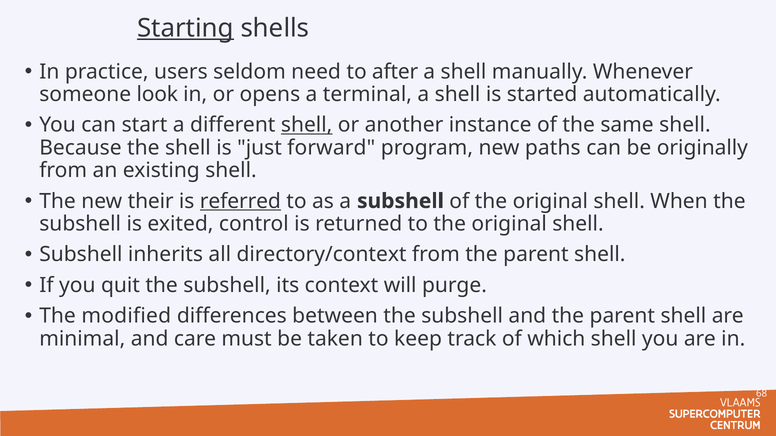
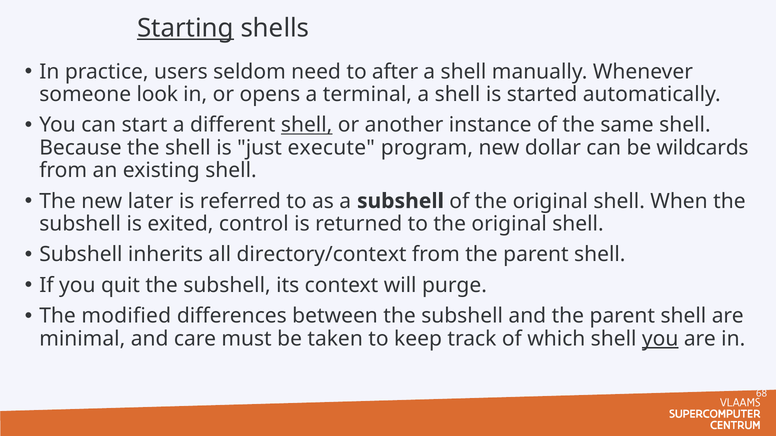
forward: forward -> execute
paths: paths -> dollar
originally: originally -> wildcards
their: their -> later
referred underline: present -> none
you at (660, 339) underline: none -> present
